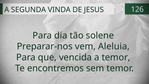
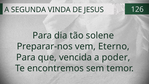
Aleluia: Aleluia -> Eterno
a temor: temor -> poder
